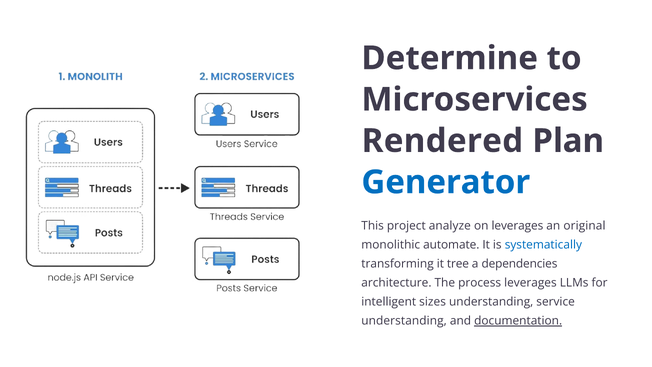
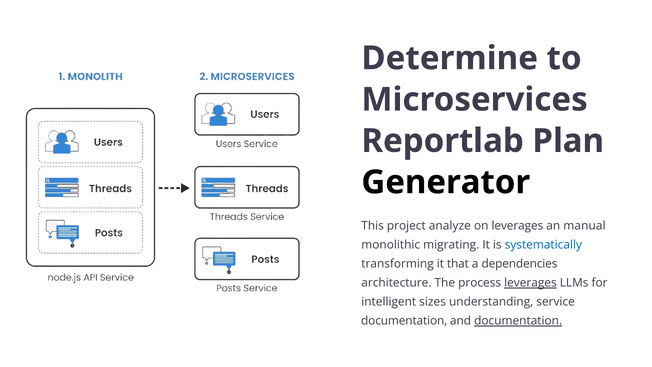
Rendered: Rendered -> Reportlab
Generator colour: blue -> black
original: original -> manual
automate: automate -> migrating
tree: tree -> that
leverages at (530, 283) underline: none -> present
understanding at (404, 321): understanding -> documentation
